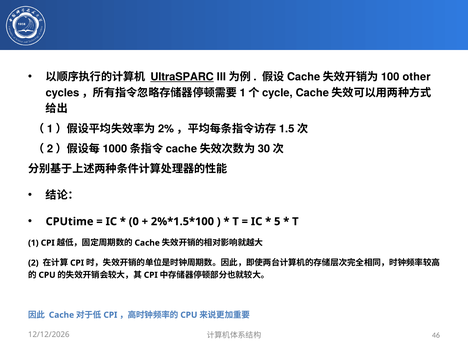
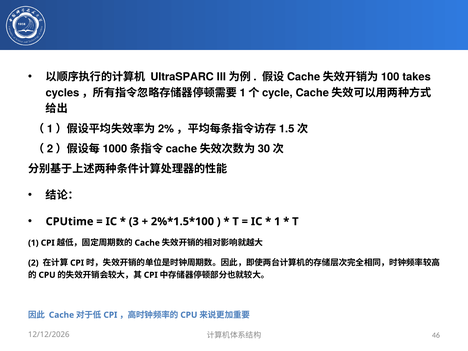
UltraSPARC underline: present -> none
other: other -> takes
0: 0 -> 3
5 at (277, 222): 5 -> 1
